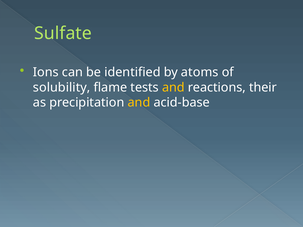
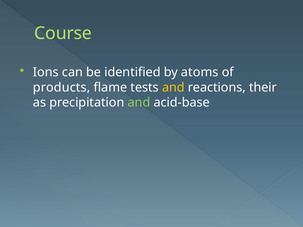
Sulfate: Sulfate -> Course
solubility: solubility -> products
and at (139, 103) colour: yellow -> light green
